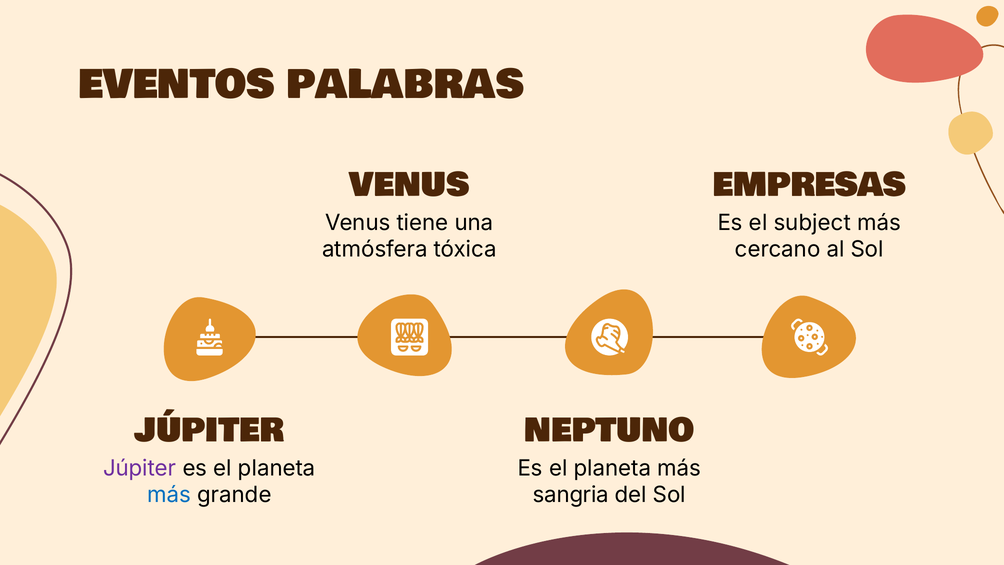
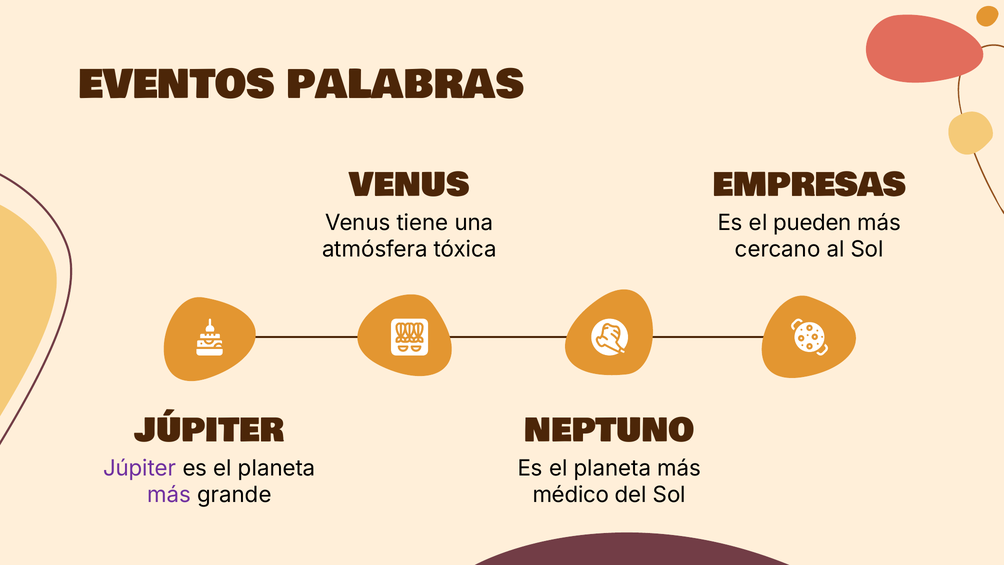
subject: subject -> pueden
más at (169, 495) colour: blue -> purple
sangria: sangria -> médico
